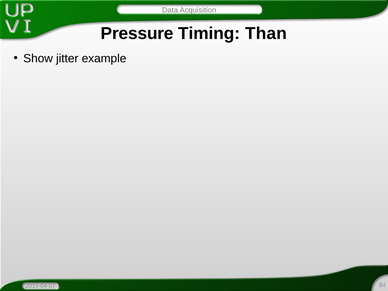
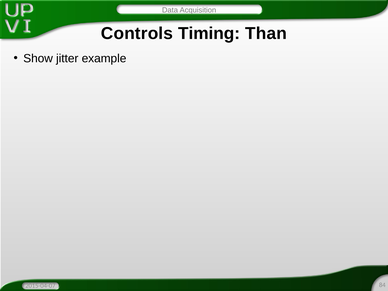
Pressure: Pressure -> Controls
